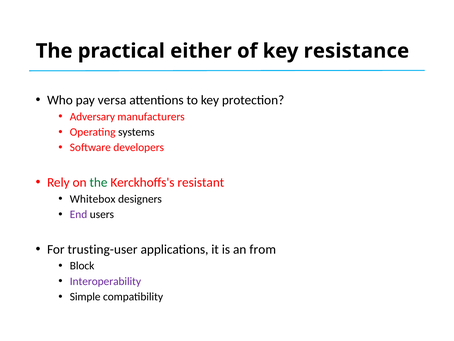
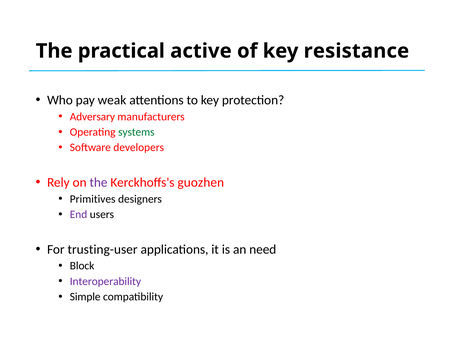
either: either -> active
versa: versa -> weak
systems colour: black -> green
the at (98, 182) colour: green -> purple
resistant: resistant -> guozhen
Whitebox: Whitebox -> Primitives
from: from -> need
